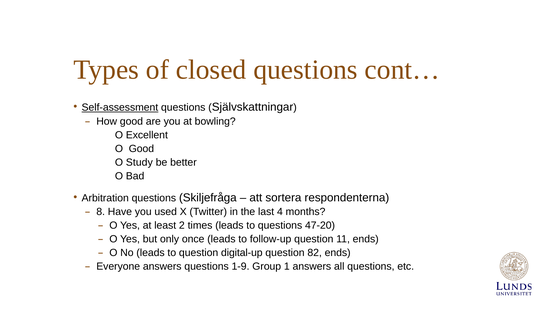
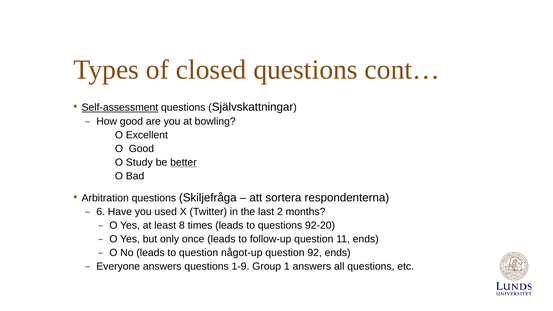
better underline: none -> present
8: 8 -> 6
4: 4 -> 2
2: 2 -> 8
47-20: 47-20 -> 92-20
digital-up: digital-up -> något-up
82: 82 -> 92
